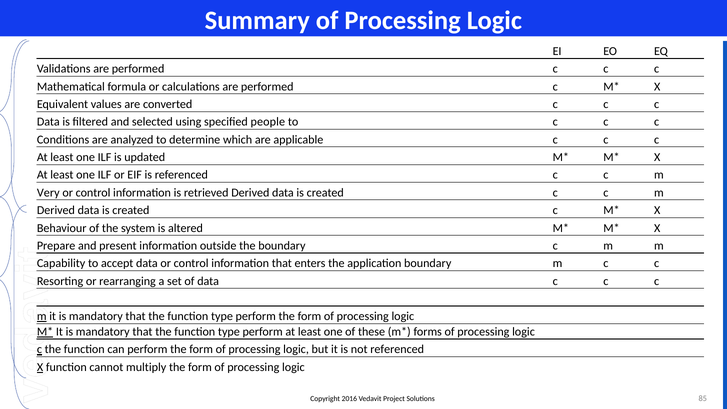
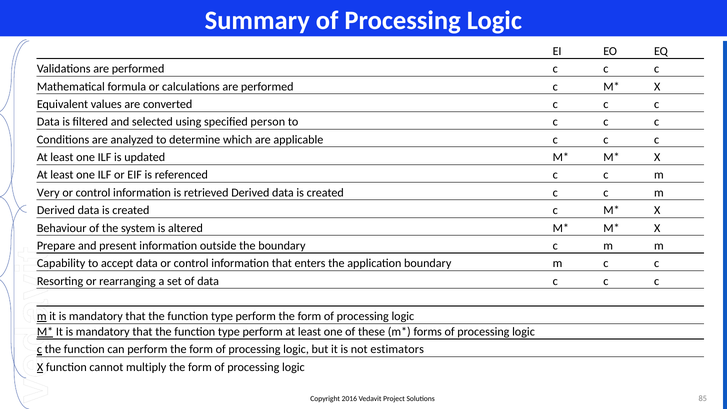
people: people -> person
not referenced: referenced -> estimators
